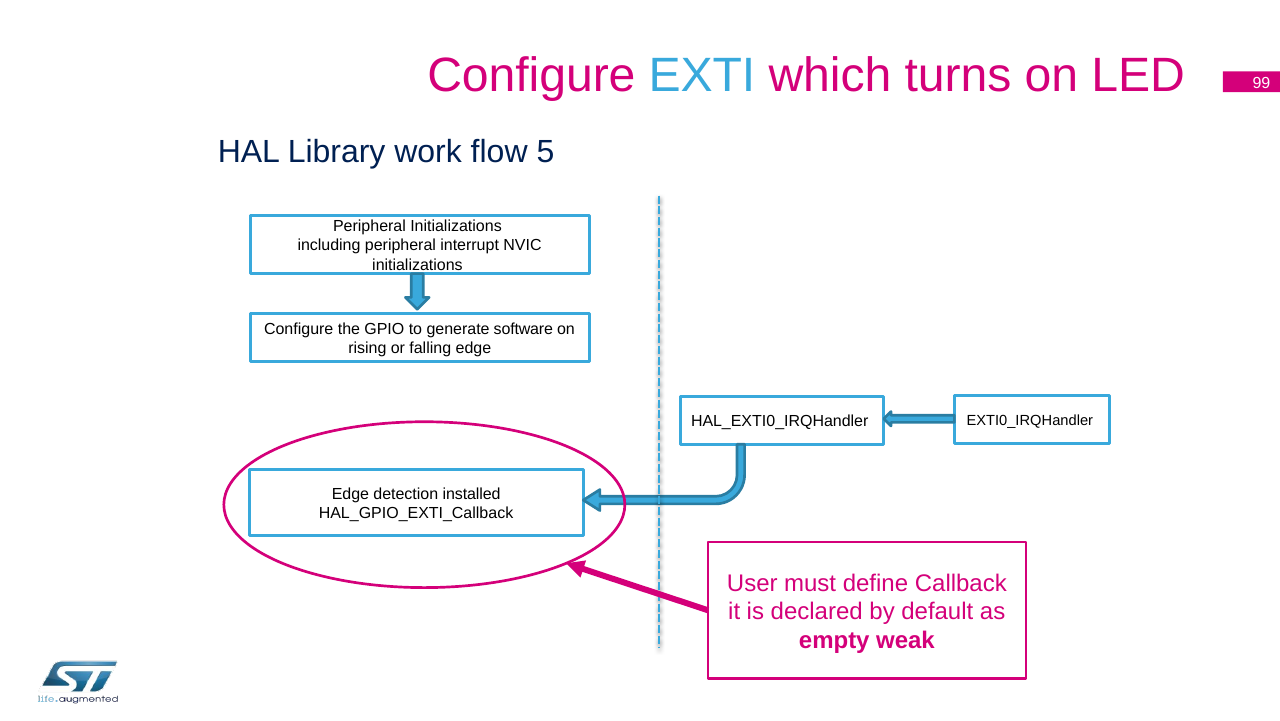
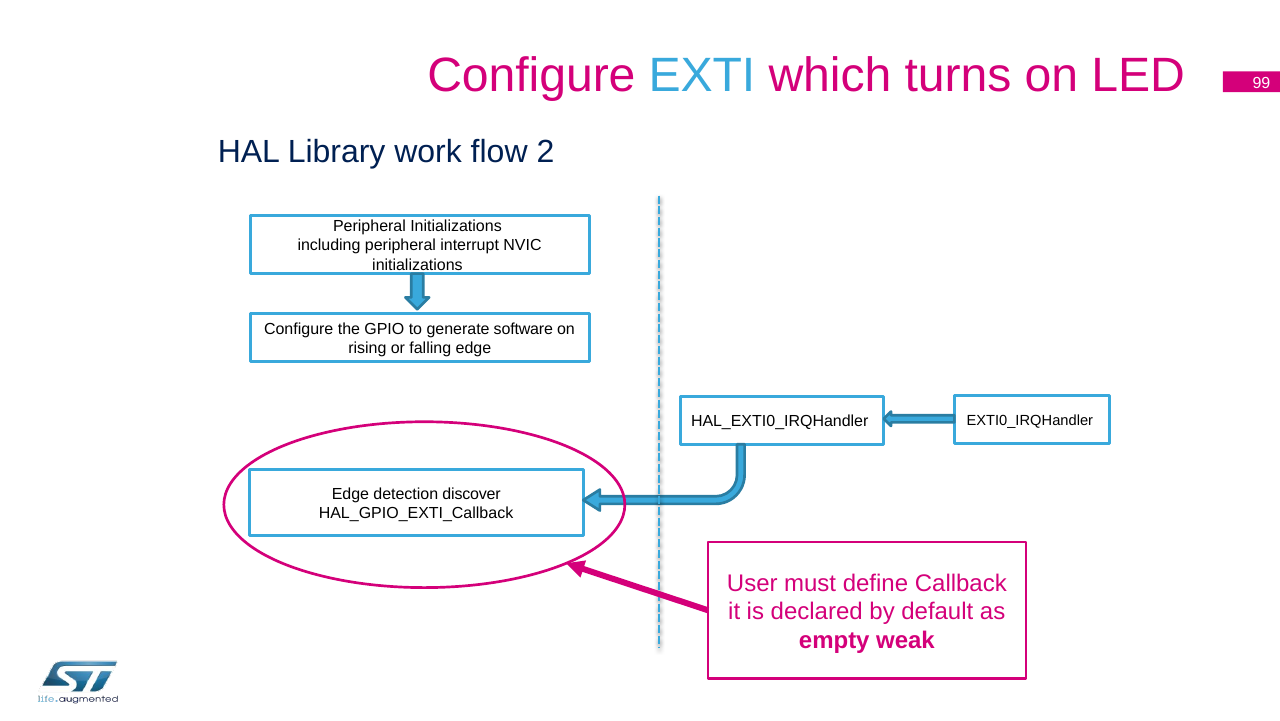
5: 5 -> 2
installed: installed -> discover
